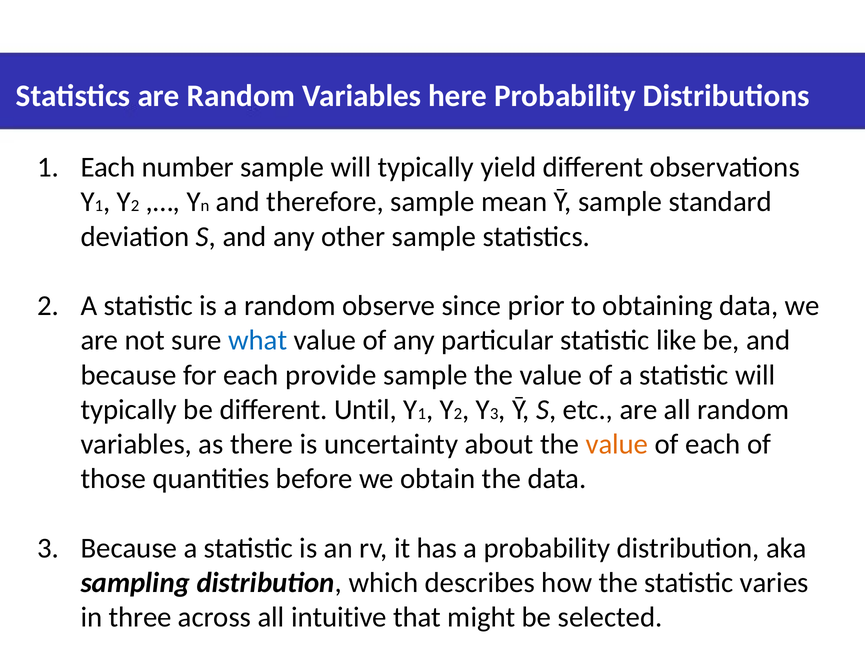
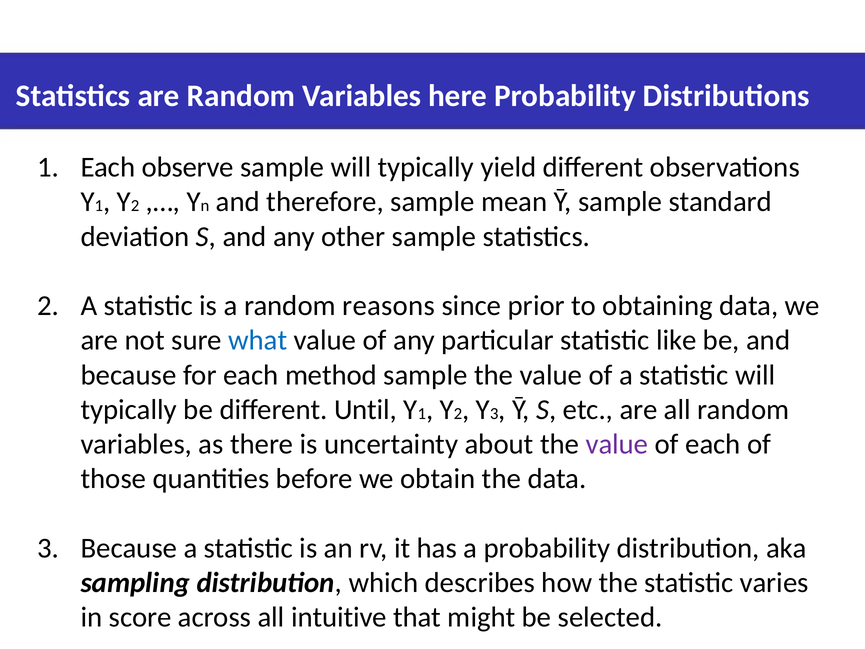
number: number -> observe
observe: observe -> reasons
provide: provide -> method
value at (617, 444) colour: orange -> purple
three: three -> score
